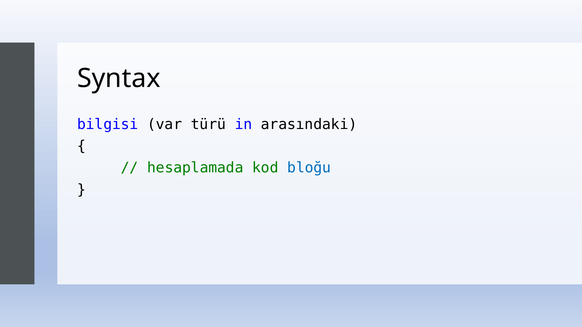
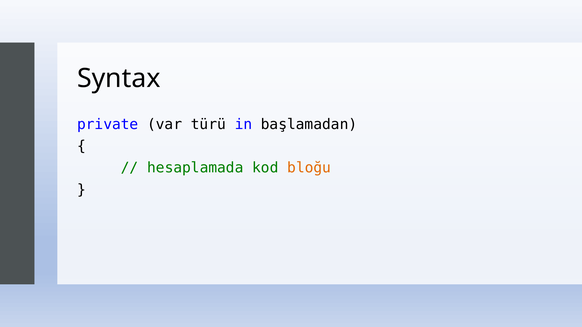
bilgisi: bilgisi -> private
arasındaki: arasındaki -> başlamadan
bloğu colour: blue -> orange
